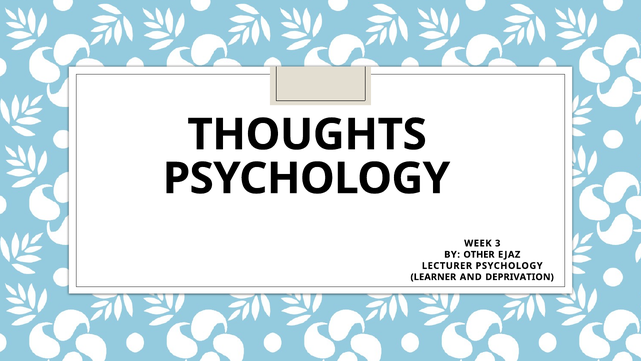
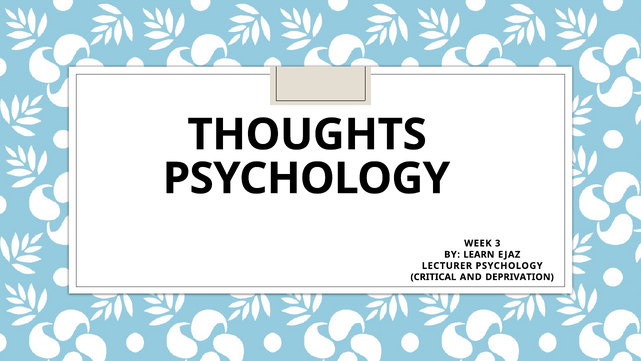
OTHER: OTHER -> LEARN
LEARNER: LEARNER -> CRITICAL
